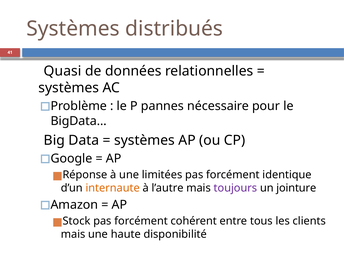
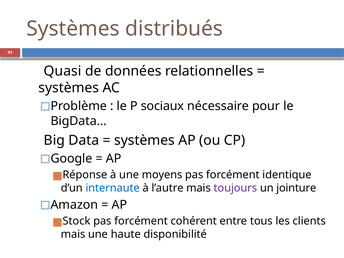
pannes: pannes -> sociaux
limitées: limitées -> moyens
internaute colour: orange -> blue
